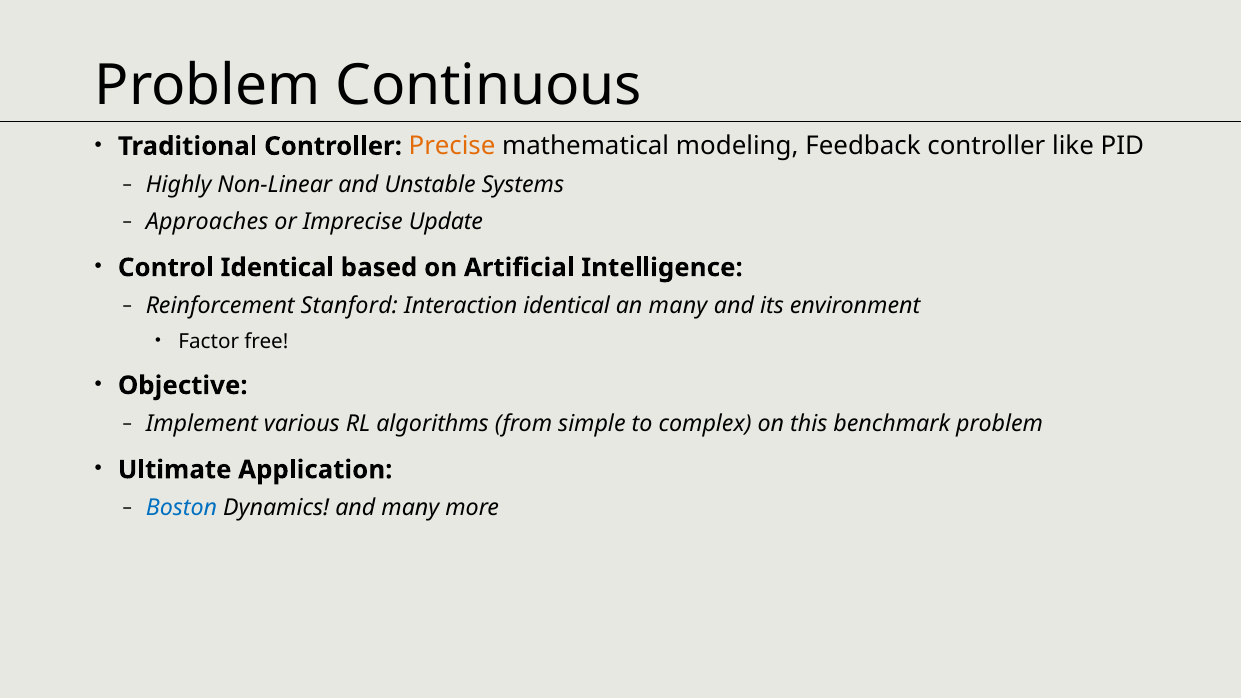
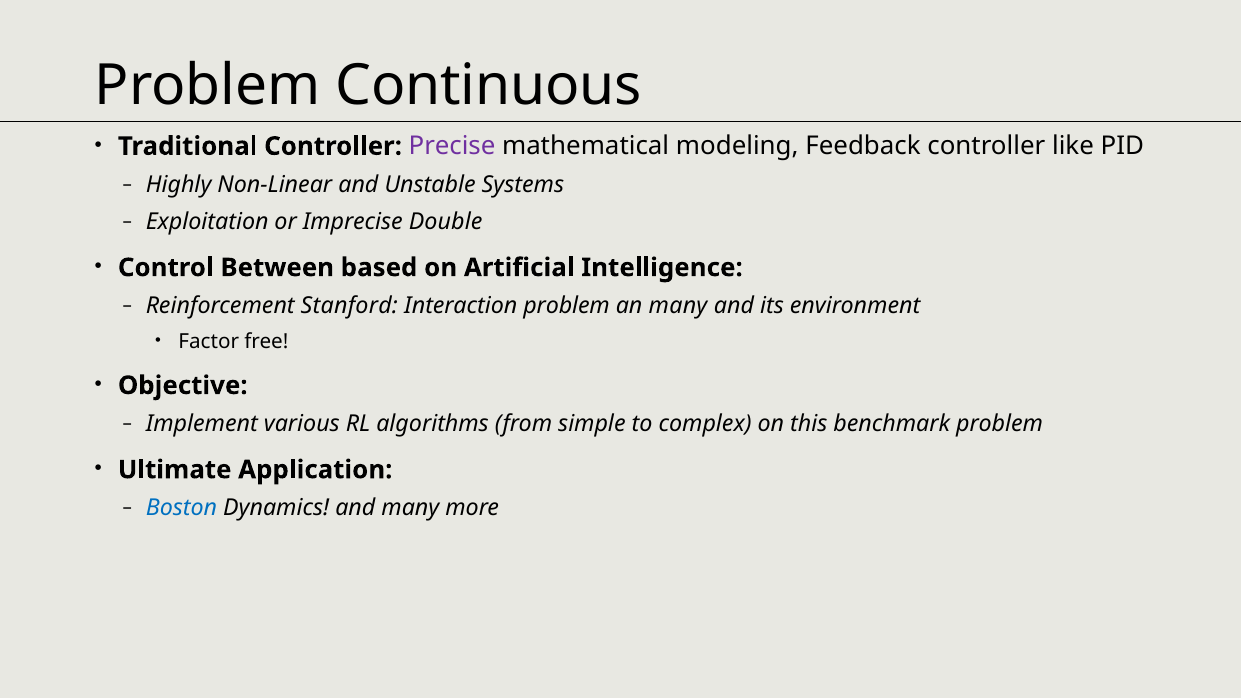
Precise colour: orange -> purple
Approaches: Approaches -> Exploitation
Update: Update -> Double
Control Identical: Identical -> Between
Interaction identical: identical -> problem
